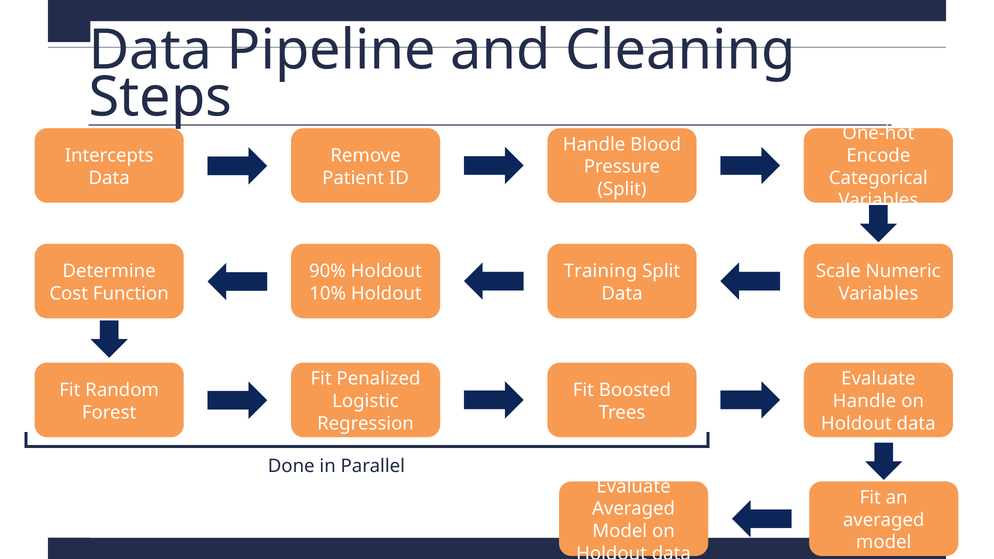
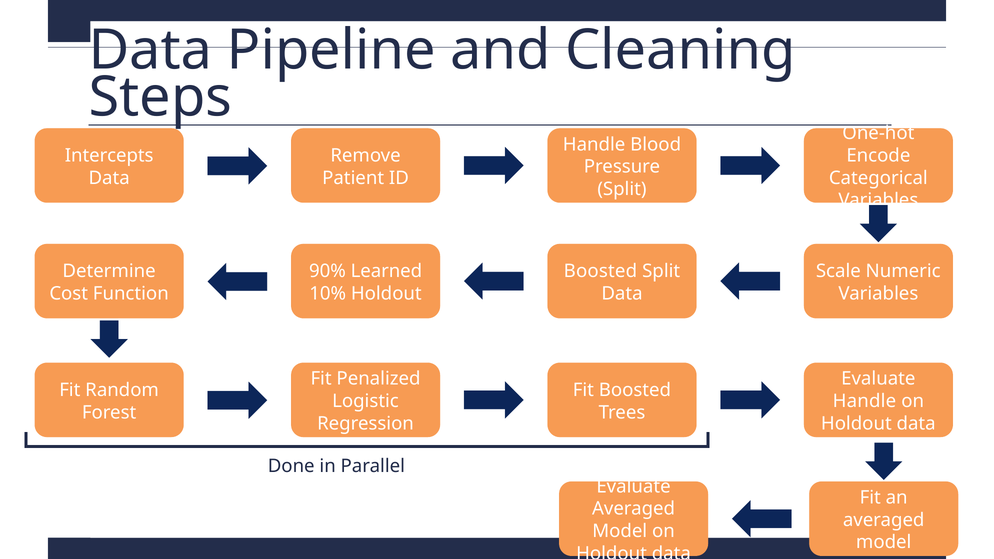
90% Holdout: Holdout -> Learned
Training at (600, 271): Training -> Boosted
